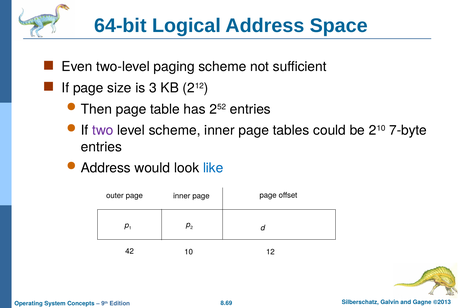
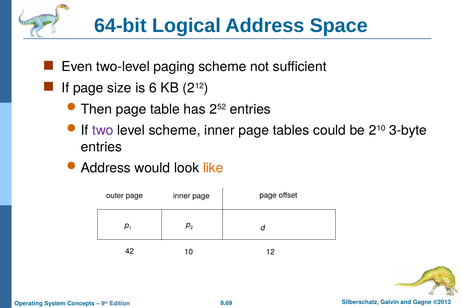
3: 3 -> 6
7-byte: 7-byte -> 3-byte
like colour: blue -> orange
